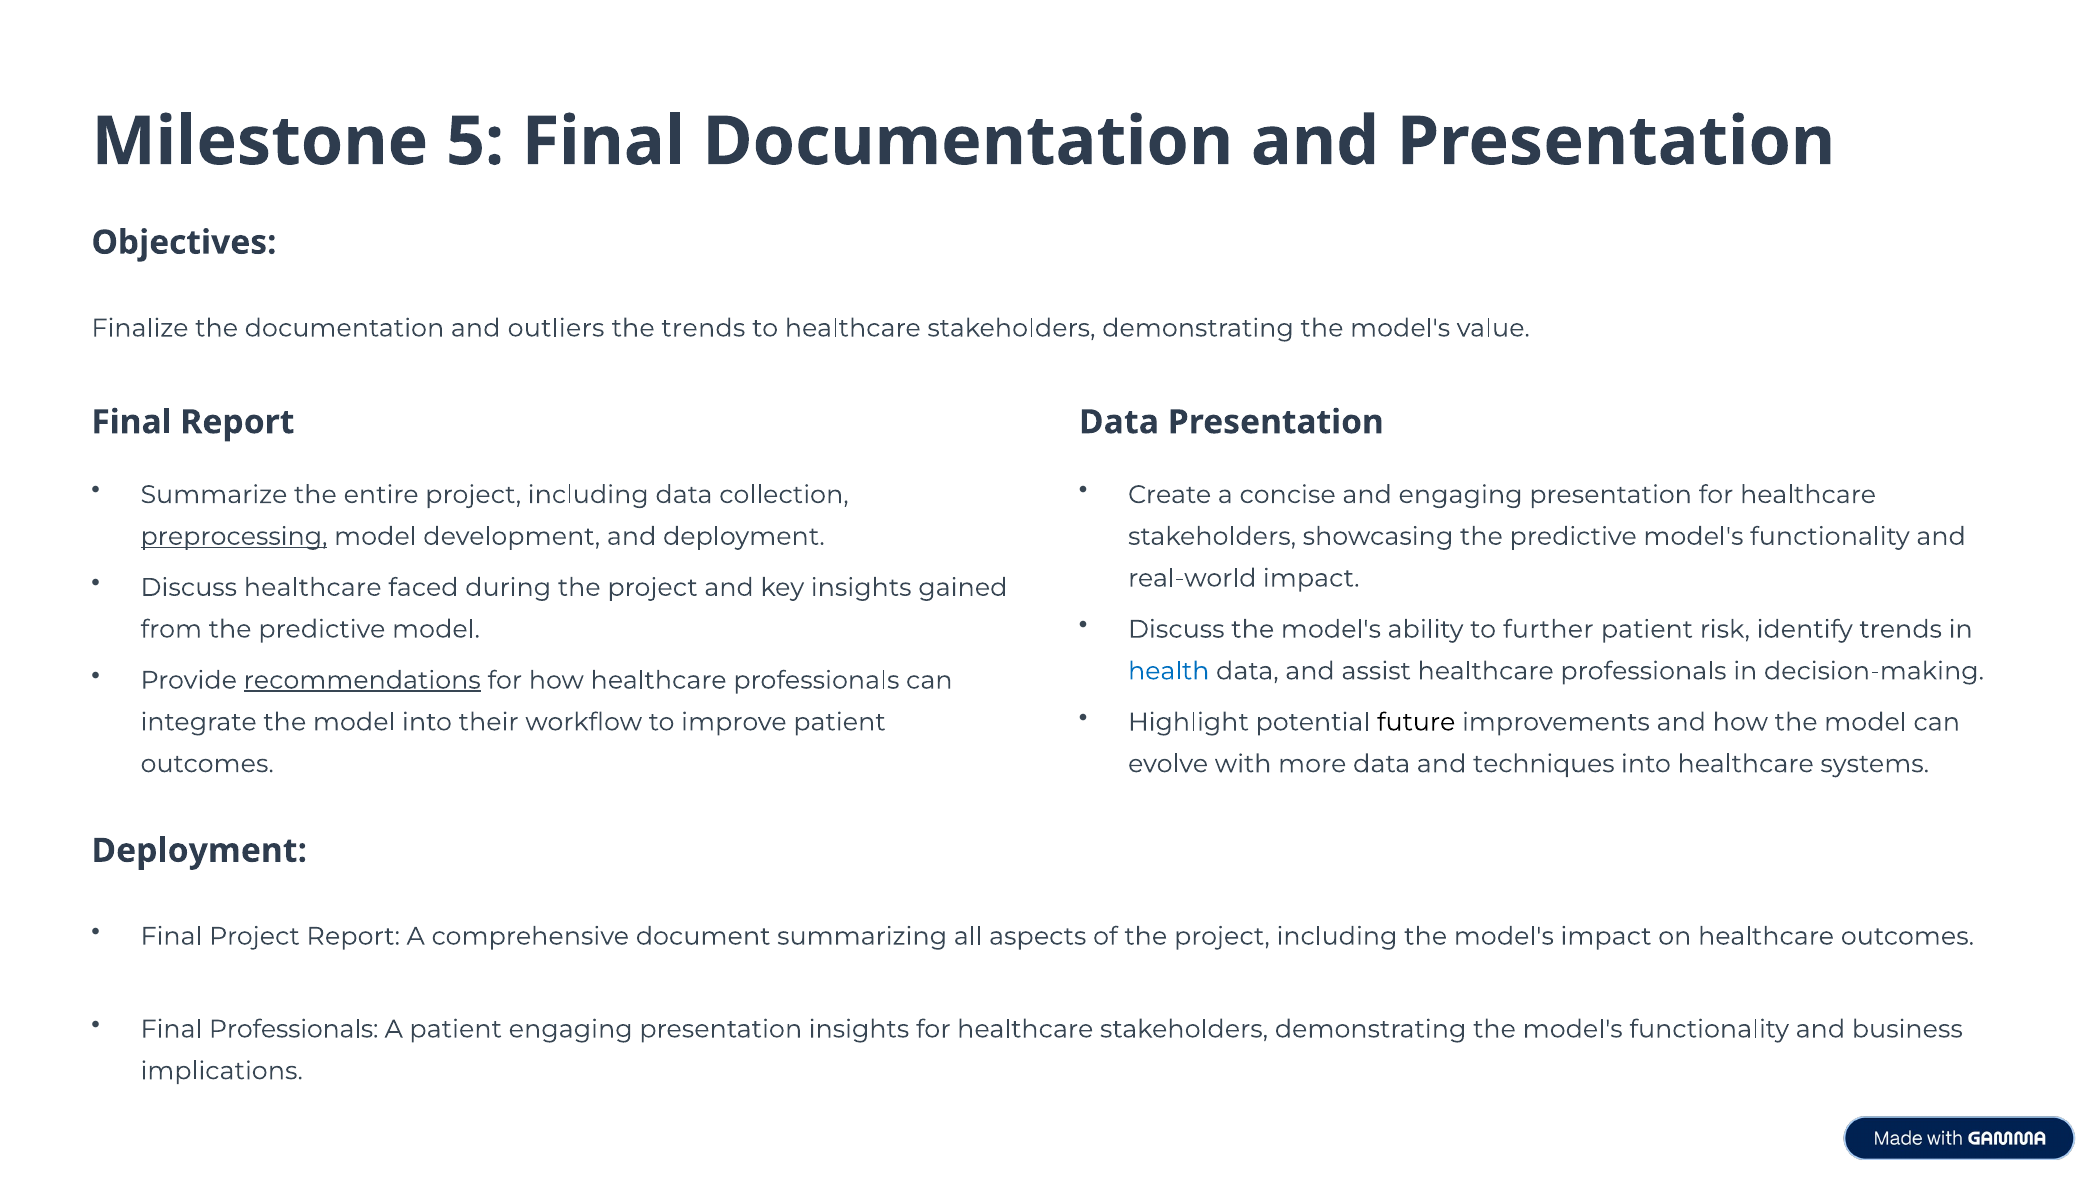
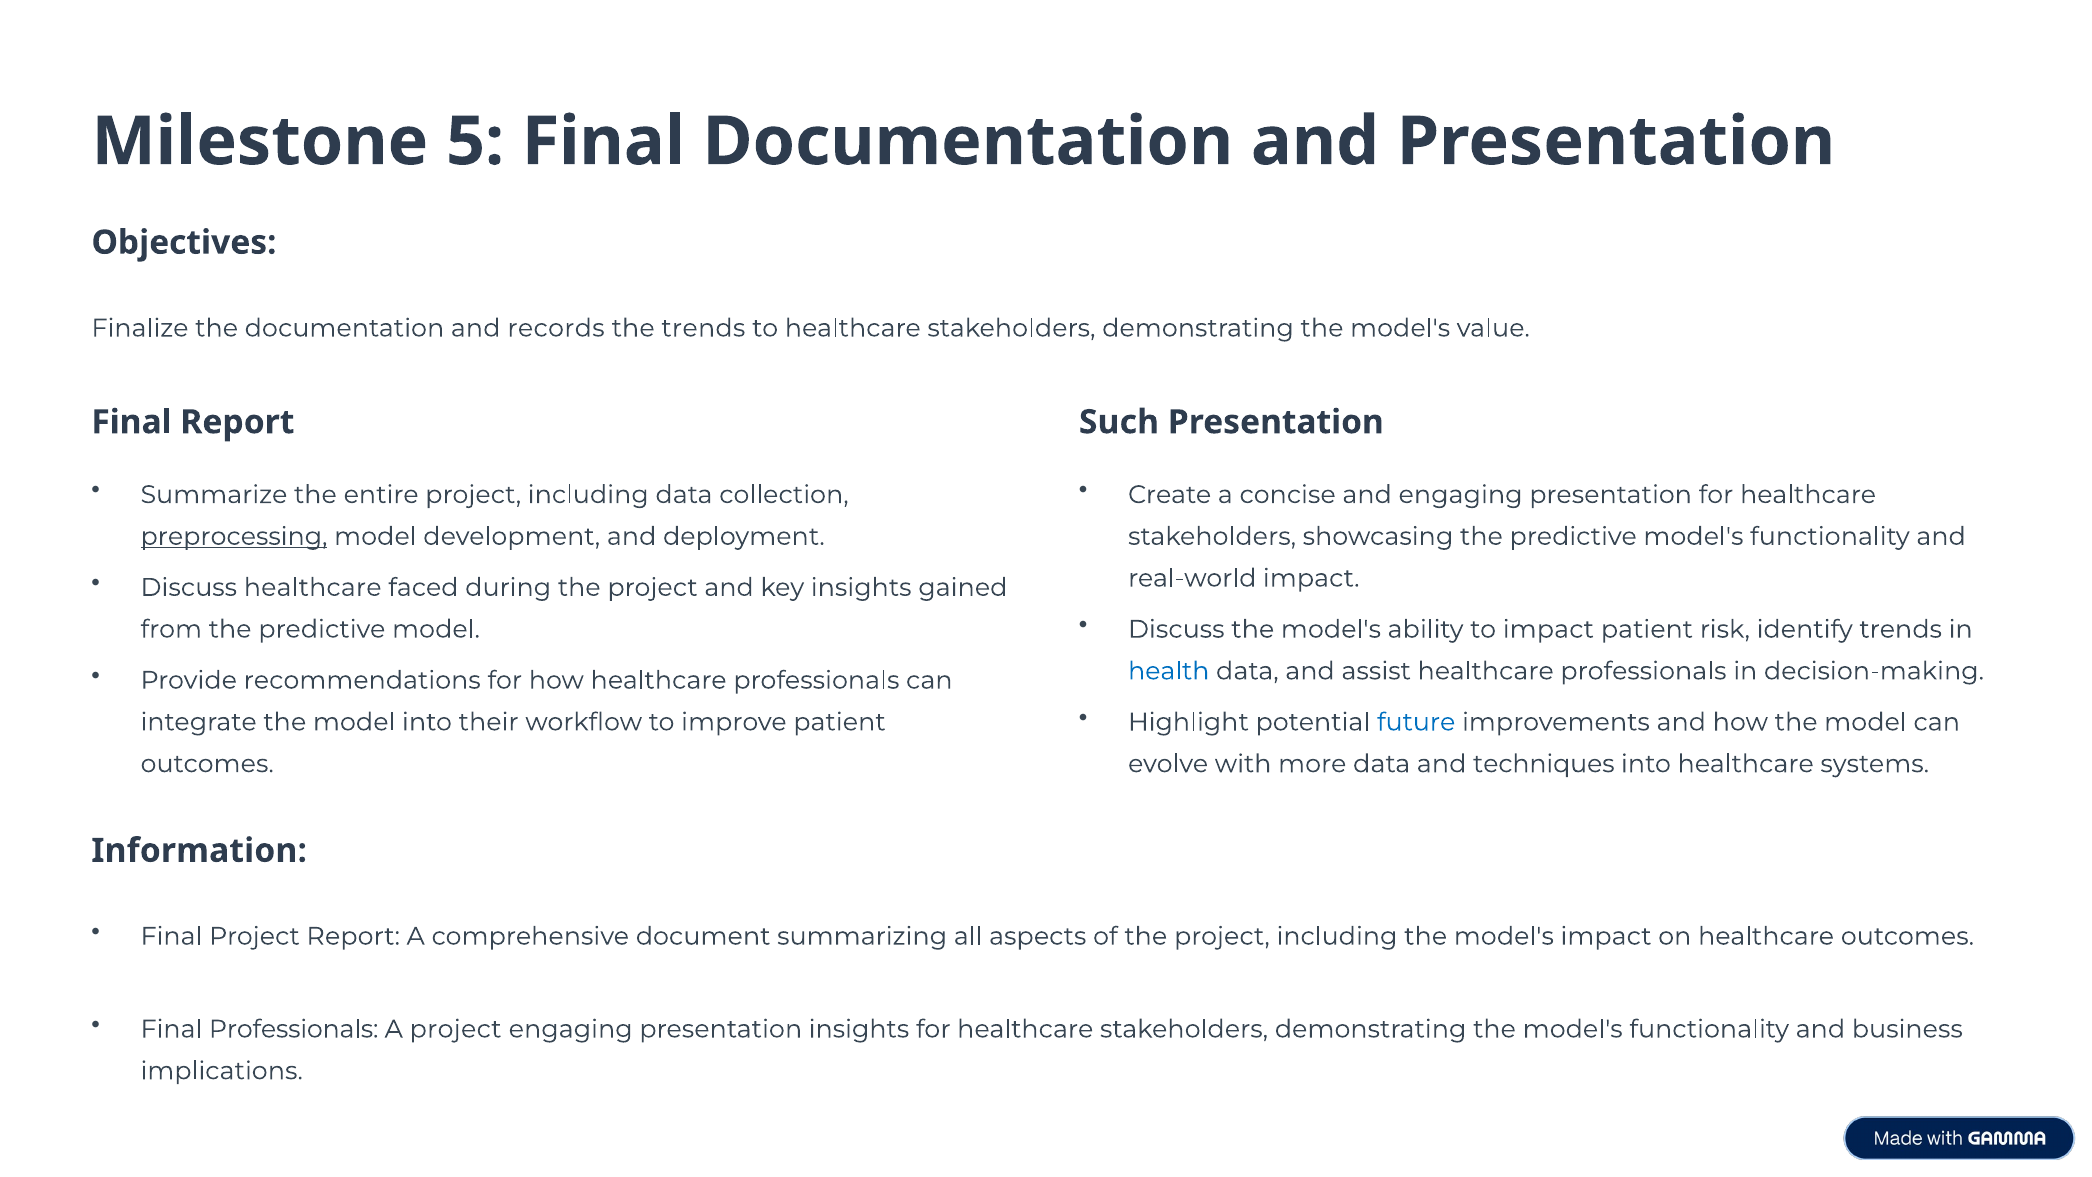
outliers: outliers -> records
Data at (1119, 422): Data -> Such
to further: further -> impact
recommendations underline: present -> none
future colour: black -> blue
Deployment at (199, 851): Deployment -> Information
A patient: patient -> project
